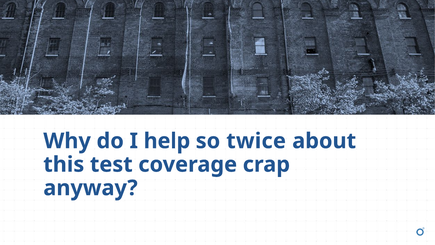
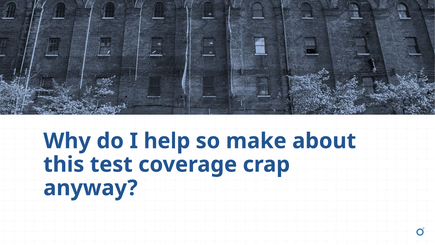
twice: twice -> make
